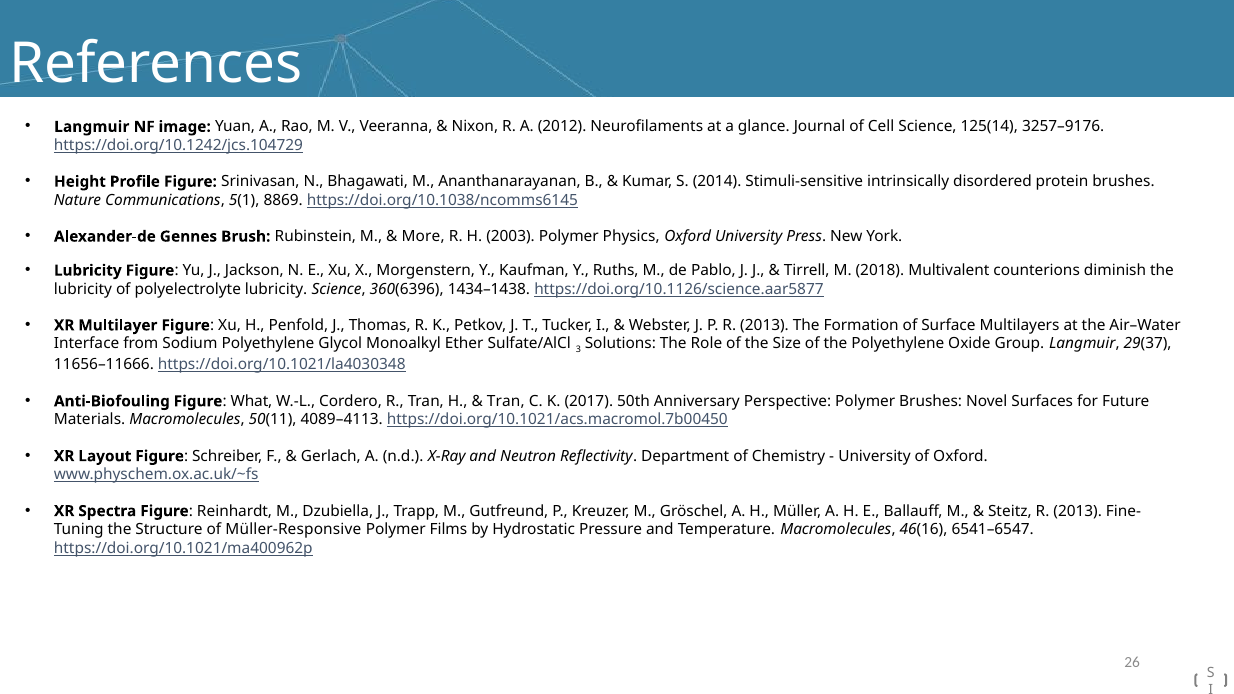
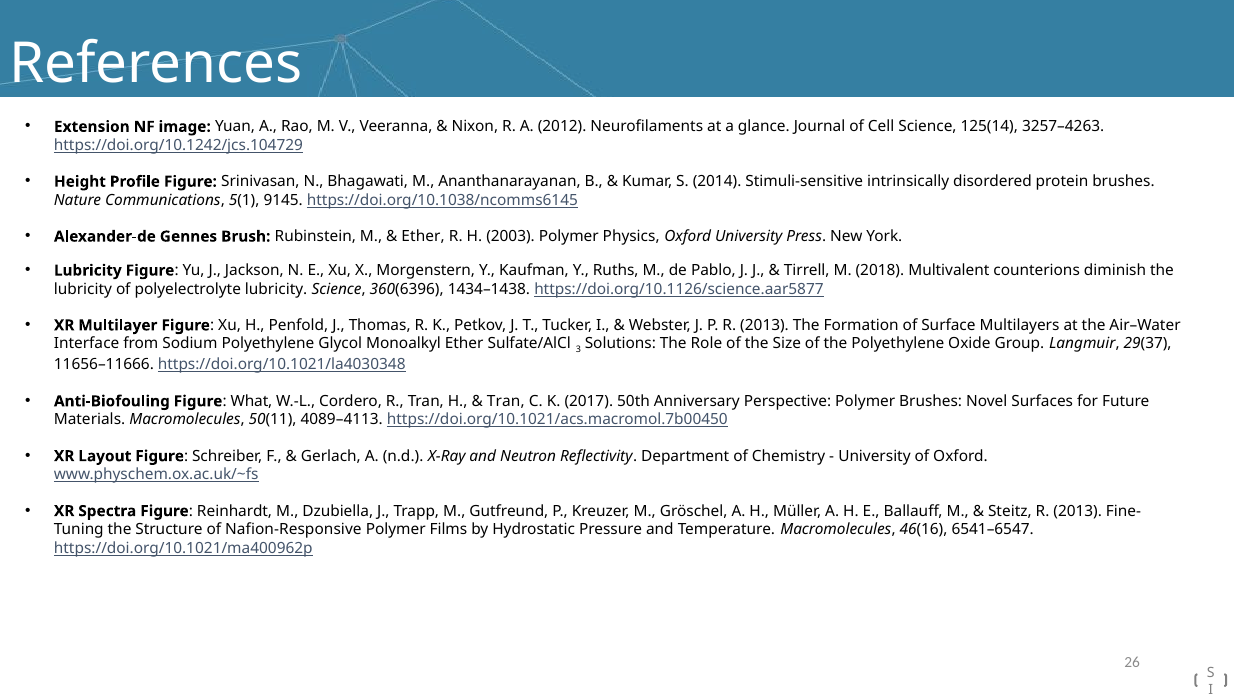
Langmuir at (92, 127): Langmuir -> Extension
3257–9176: 3257–9176 -> 3257–4263
8869: 8869 -> 9145
More at (423, 237): More -> Ether
Müller-Responsive: Müller-Responsive -> Nafion-Responsive
